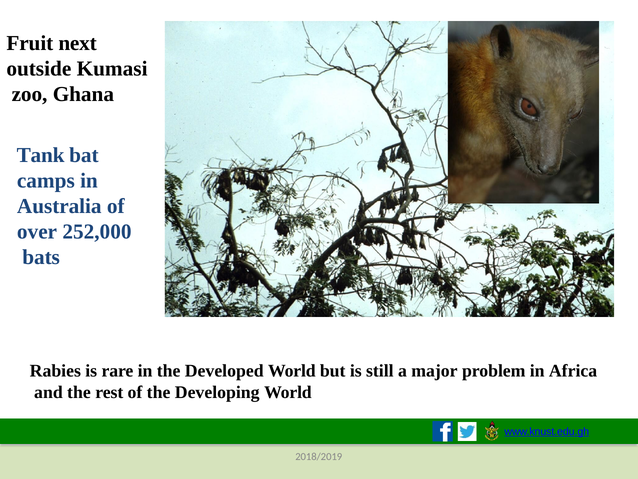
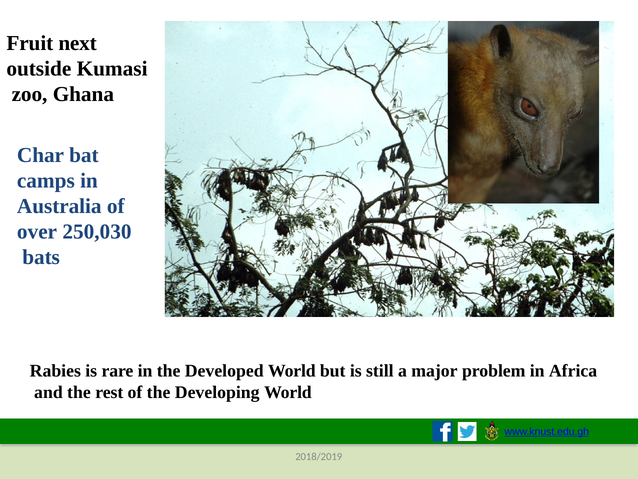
Tank: Tank -> Char
252,000: 252,000 -> 250,030
